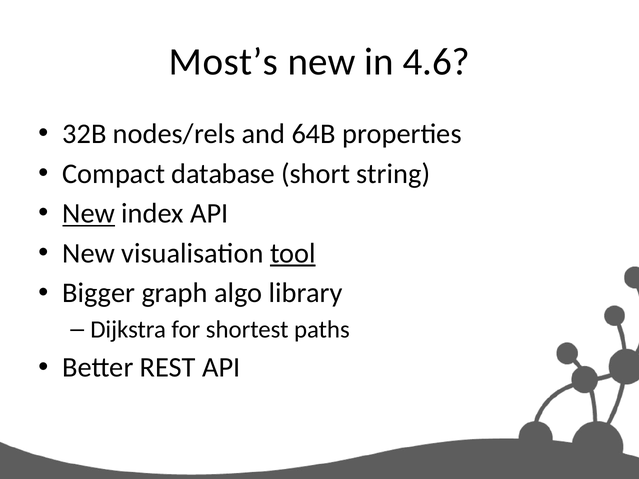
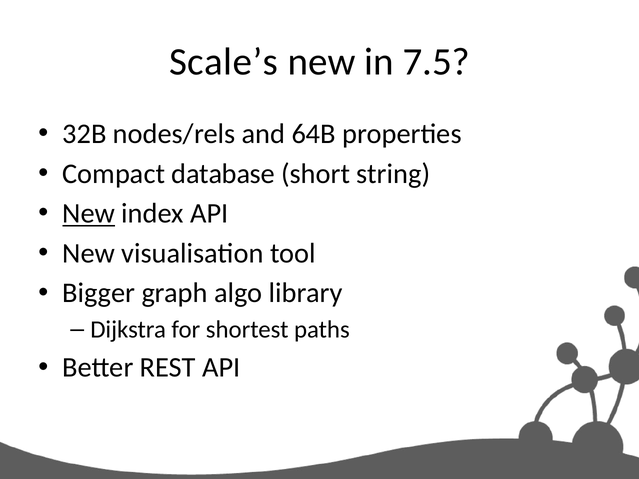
Most’s: Most’s -> Scale’s
4.6: 4.6 -> 7.5
tool underline: present -> none
